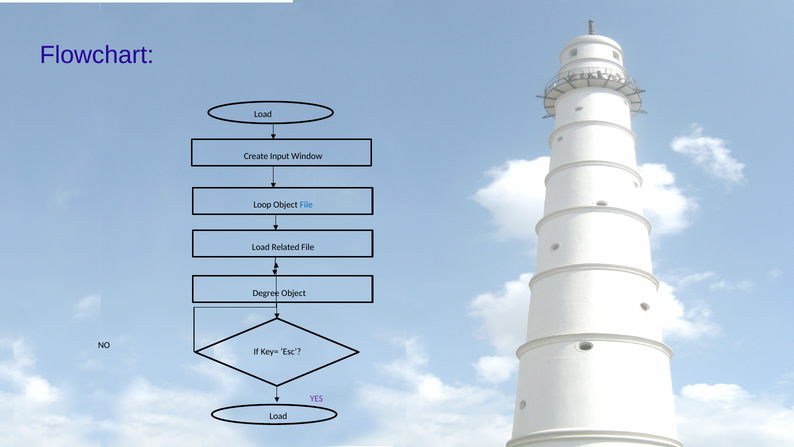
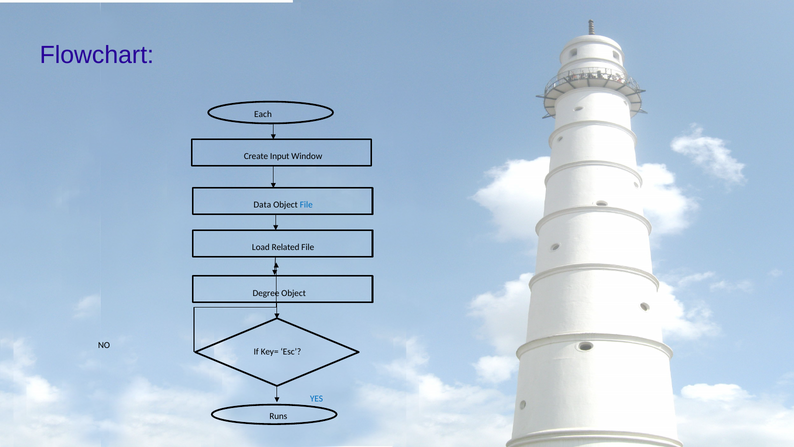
Load at (263, 114): Load -> Each
Loop: Loop -> Data
YES colour: purple -> blue
Load at (278, 416): Load -> Runs
